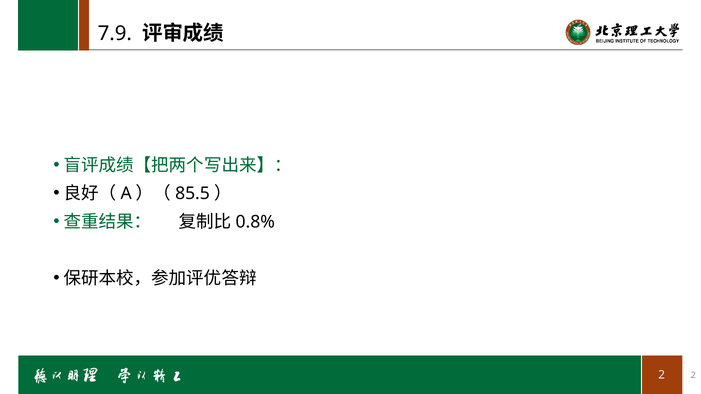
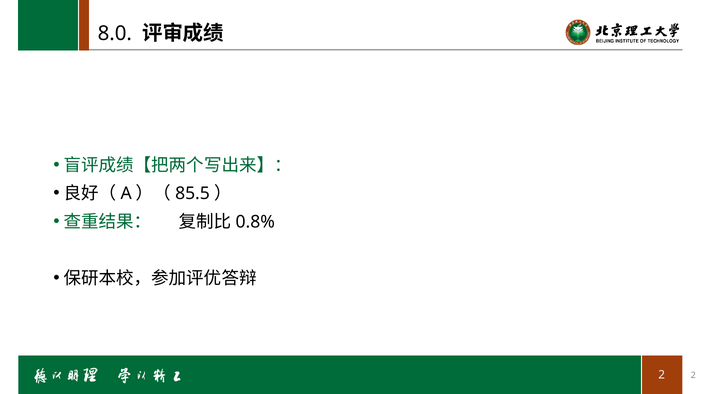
7.9: 7.9 -> 8.0
